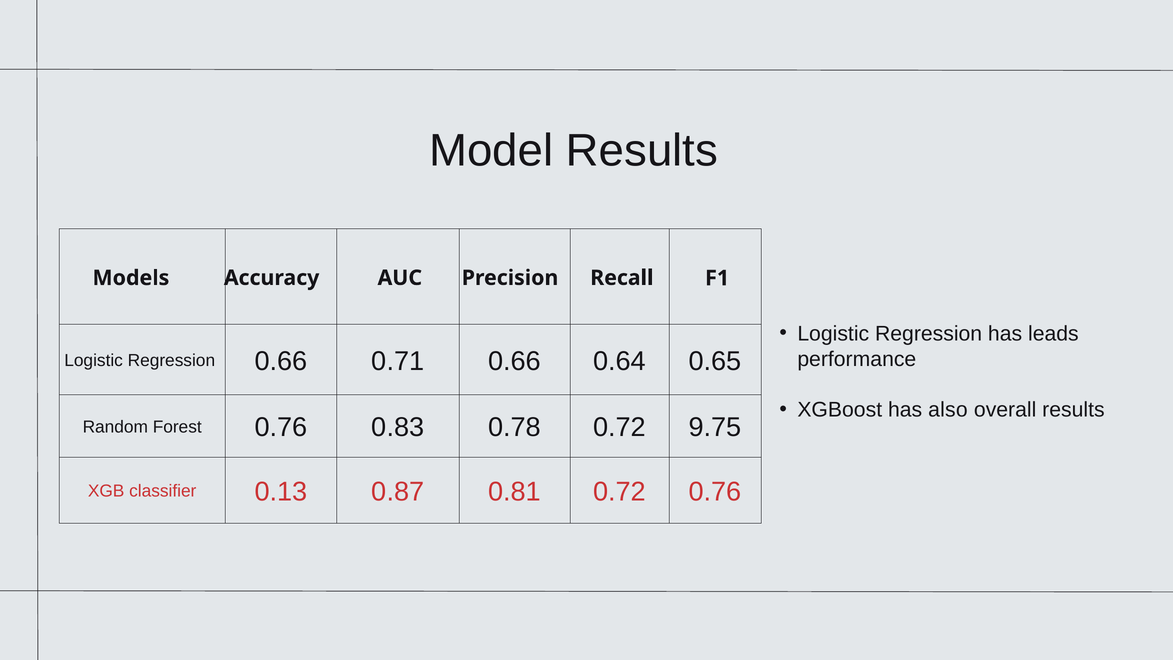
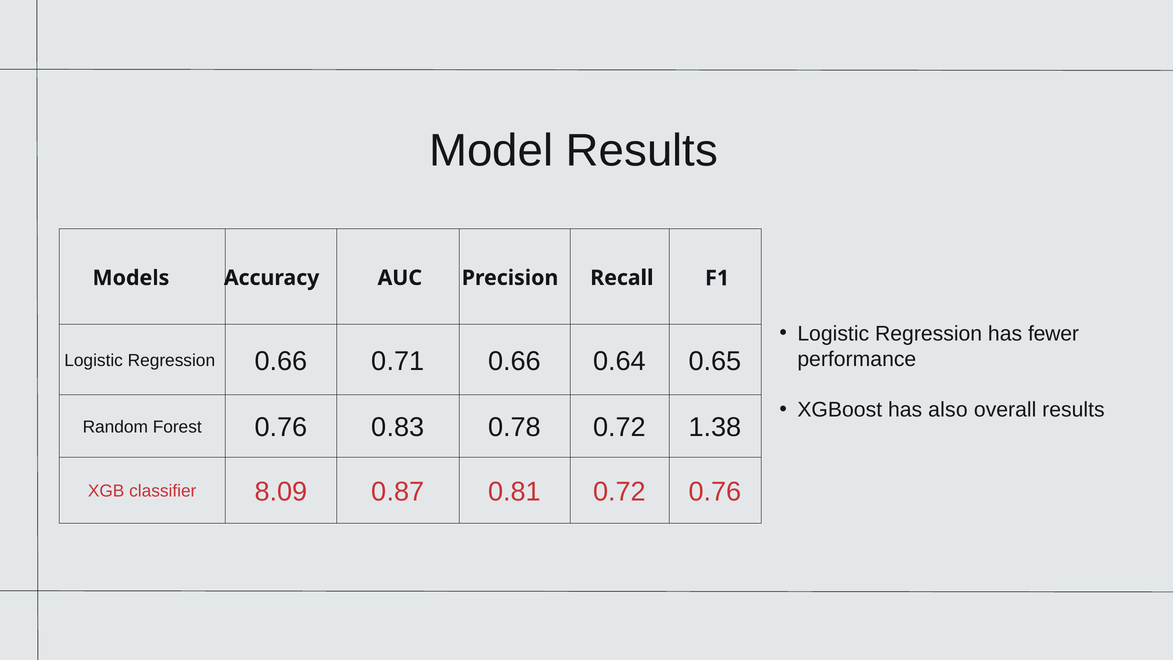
leads: leads -> fewer
9.75: 9.75 -> 1.38
0.13: 0.13 -> 8.09
